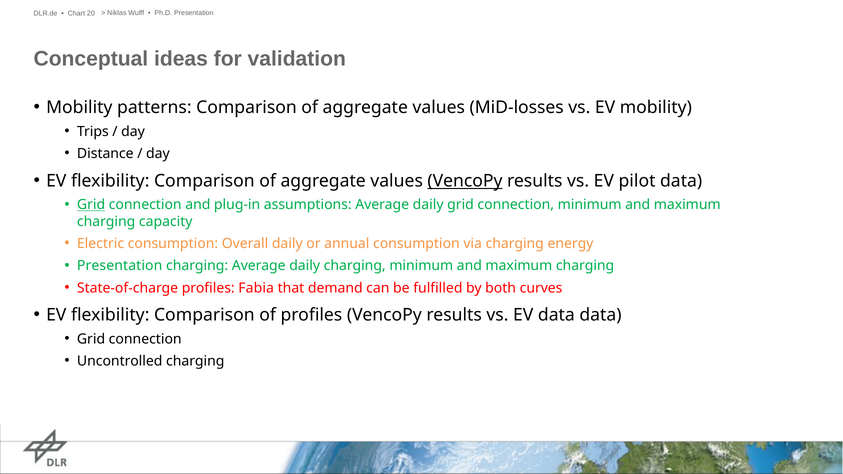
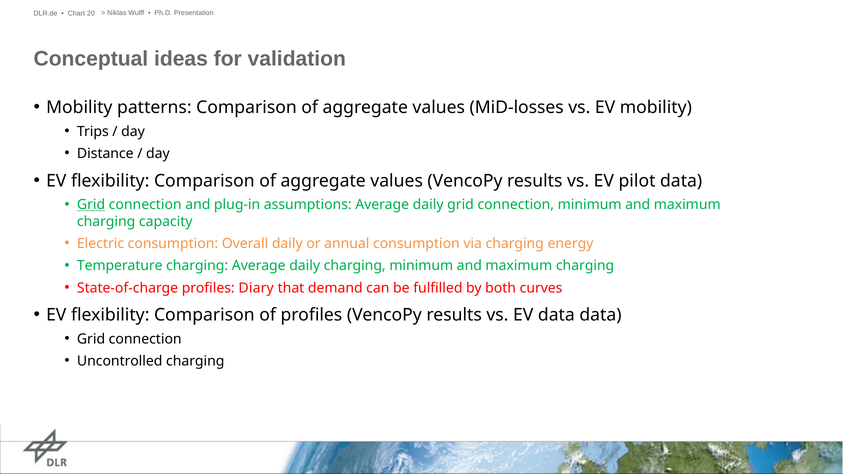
VencoPy at (465, 181) underline: present -> none
Presentation at (120, 266): Presentation -> Temperature
Fabia: Fabia -> Diary
